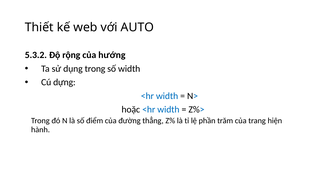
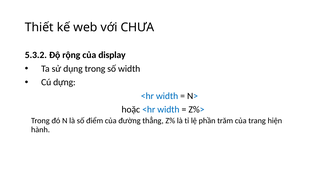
AUTO: AUTO -> CHƯA
hướng: hướng -> display
